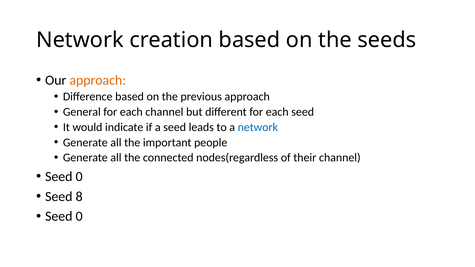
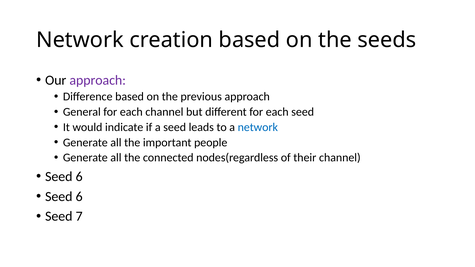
approach at (98, 80) colour: orange -> purple
0 at (79, 177): 0 -> 6
8 at (79, 197): 8 -> 6
0 at (79, 216): 0 -> 7
